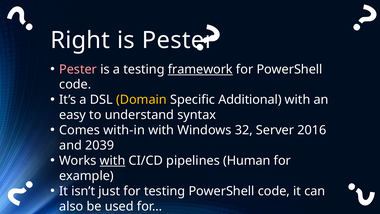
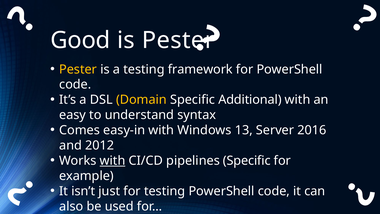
Right: Right -> Good
Pester at (78, 69) colour: pink -> yellow
framework underline: present -> none
with-in: with-in -> easy-in
32: 32 -> 13
2039: 2039 -> 2012
pipelines Human: Human -> Specific
